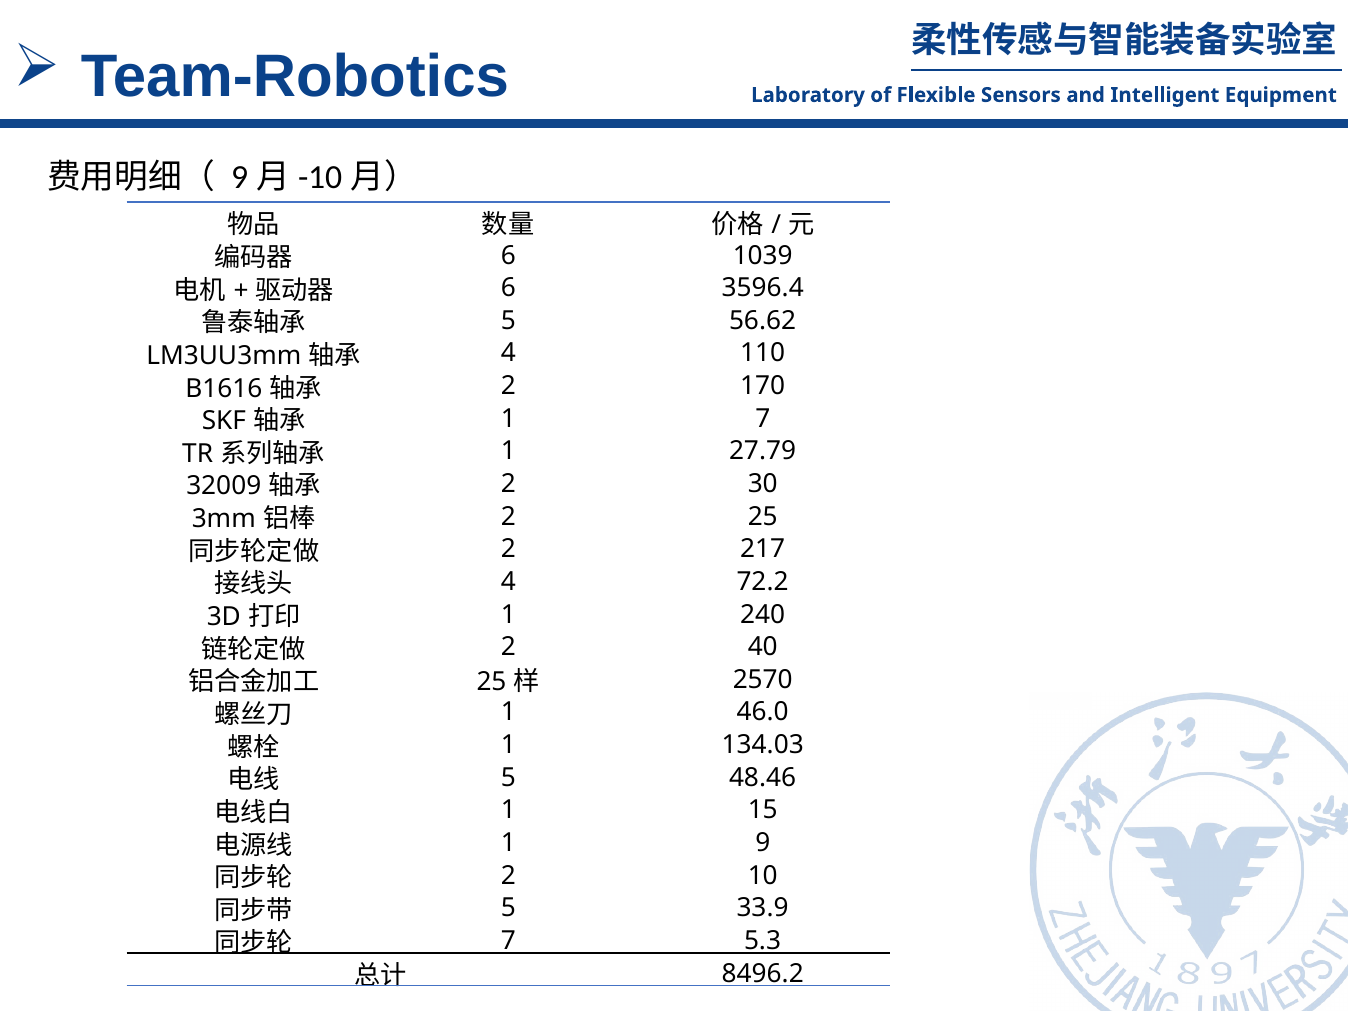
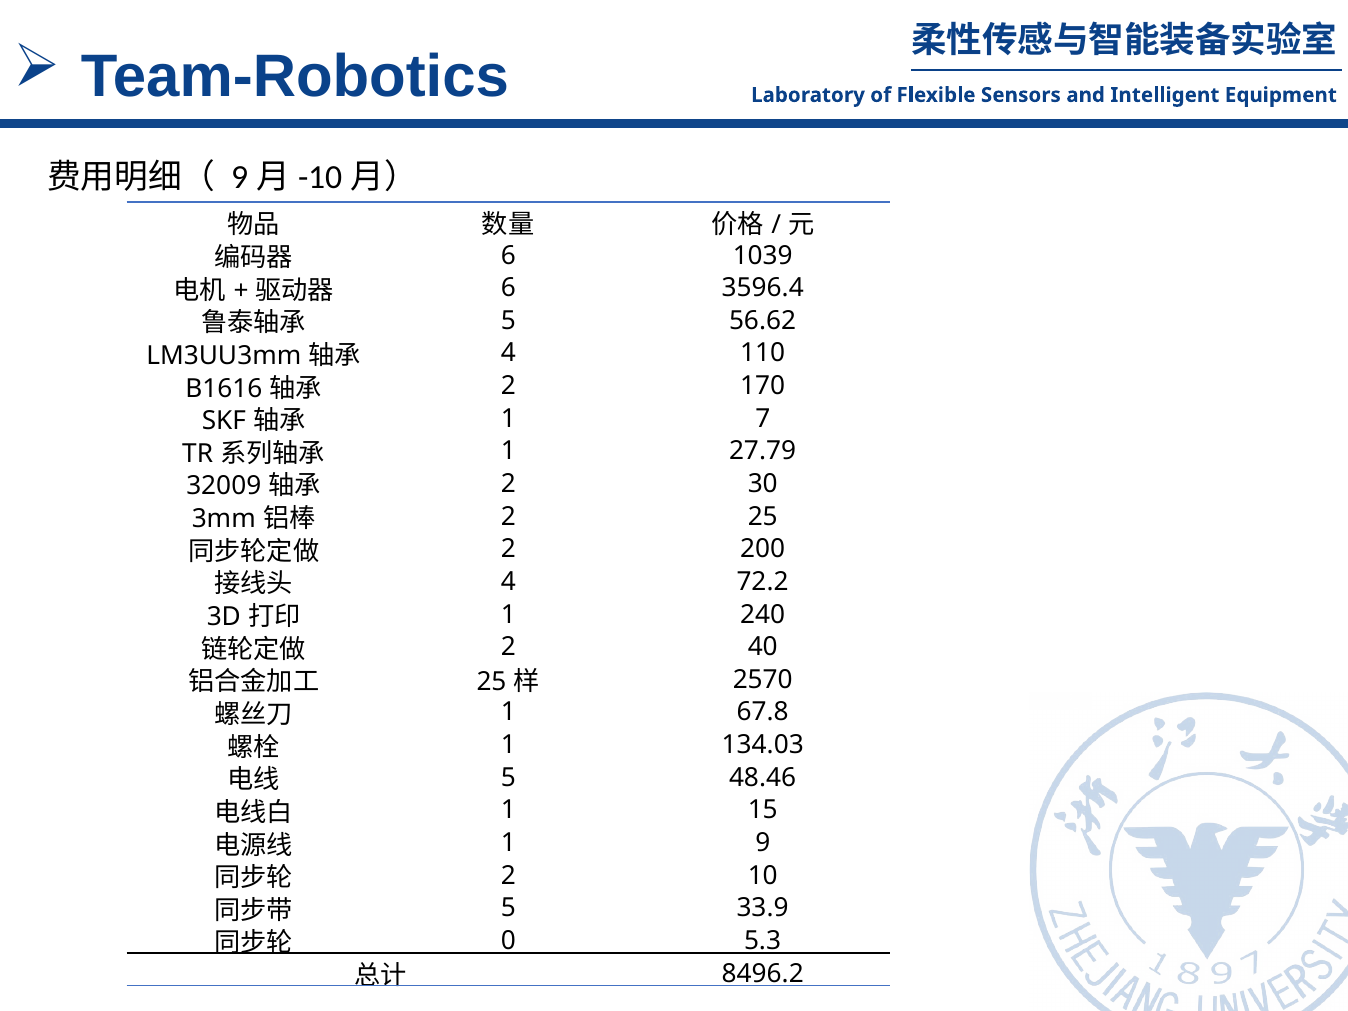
217: 217 -> 200
46.0: 46.0 -> 67.8
7 at (508, 941): 7 -> 0
